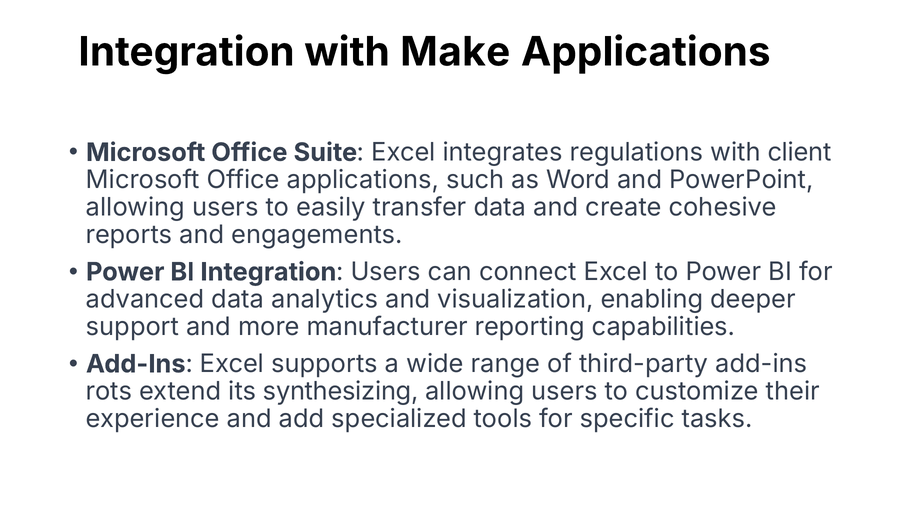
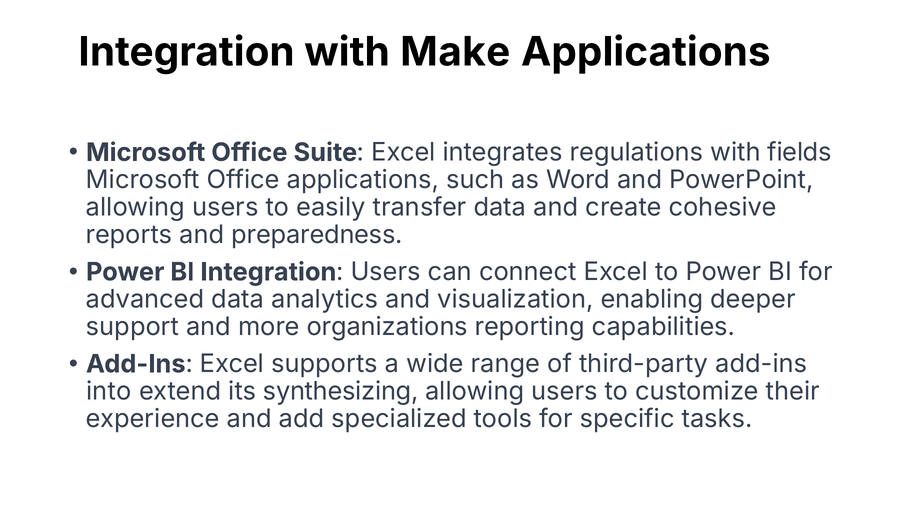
client: client -> fields
engagements: engagements -> preparedness
manufacturer: manufacturer -> organizations
rots: rots -> into
